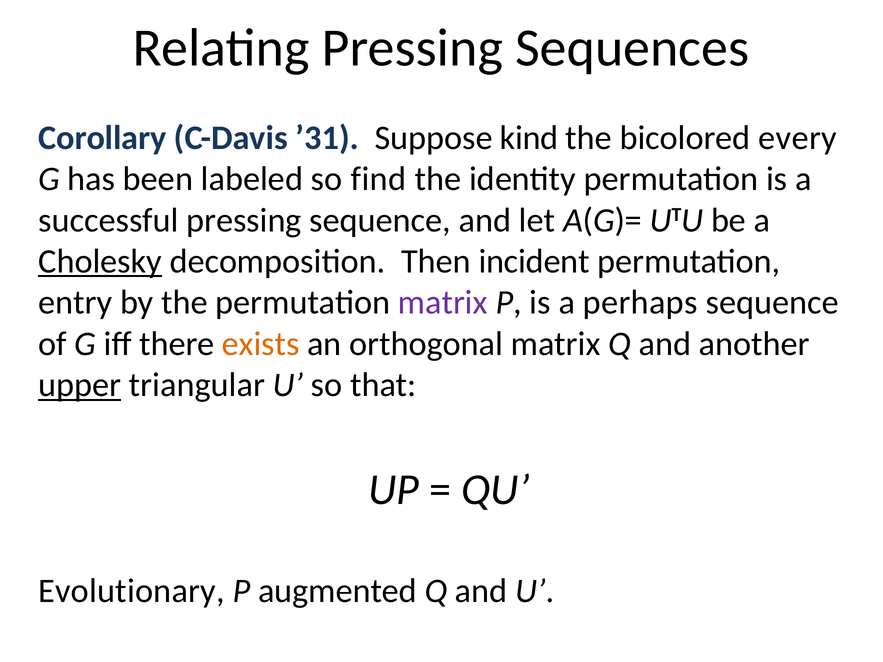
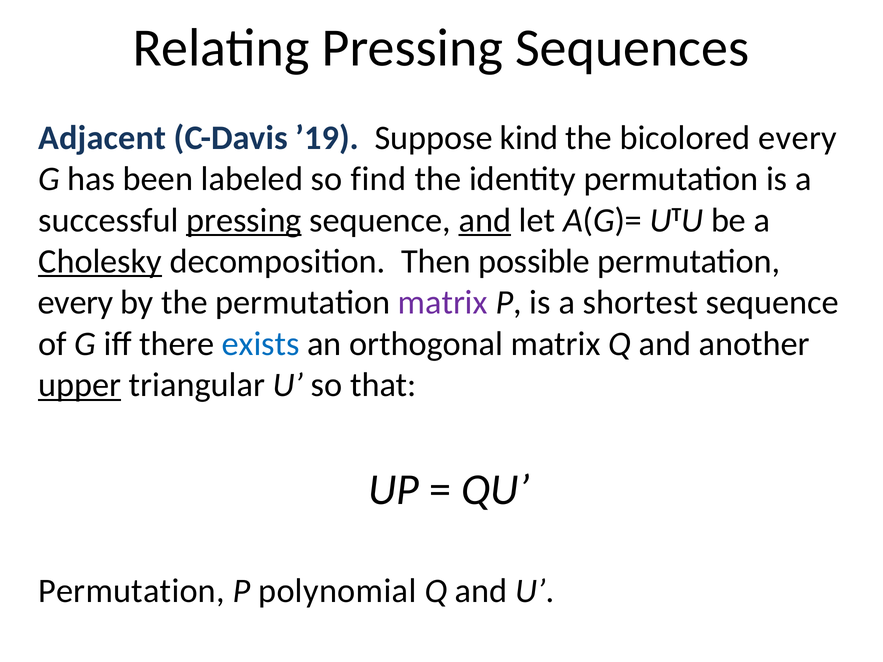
Corollary: Corollary -> Adjacent
’31: ’31 -> ’19
pressing at (244, 220) underline: none -> present
and at (485, 220) underline: none -> present
incident: incident -> possible
entry at (75, 303): entry -> every
perhaps: perhaps -> shortest
exists colour: orange -> blue
Evolutionary at (131, 591): Evolutionary -> Permutation
augmented: augmented -> polynomial
